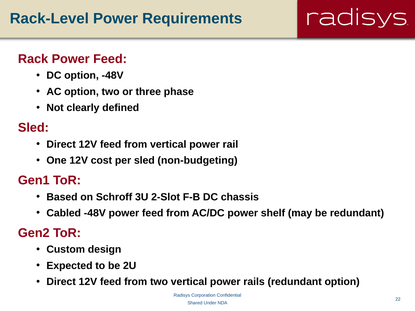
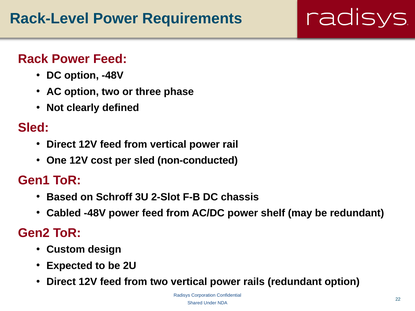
non-budgeting: non-budgeting -> non-conducted
